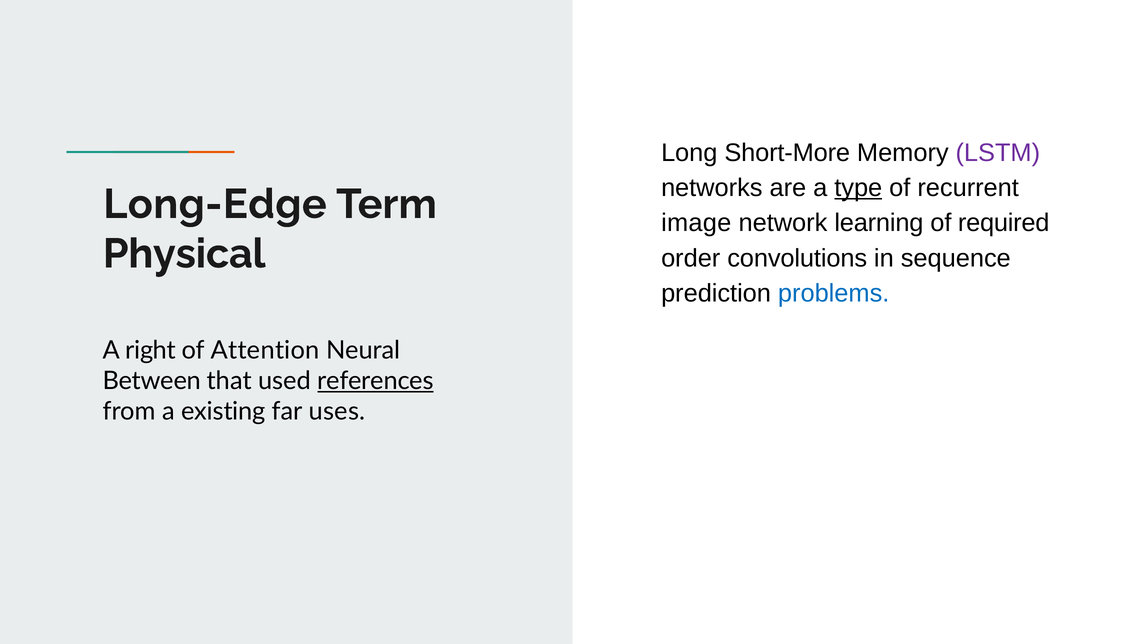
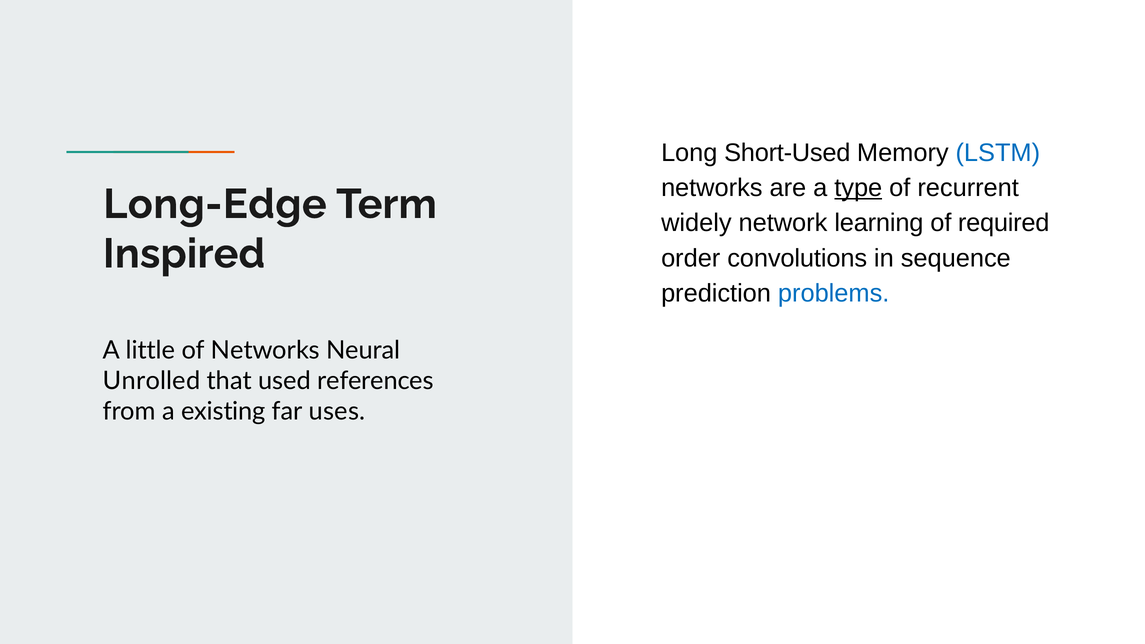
Short-More: Short-More -> Short-Used
LSTM colour: purple -> blue
image: image -> widely
Physical: Physical -> Inspired
right: right -> little
of Attention: Attention -> Networks
Between: Between -> Unrolled
references underline: present -> none
